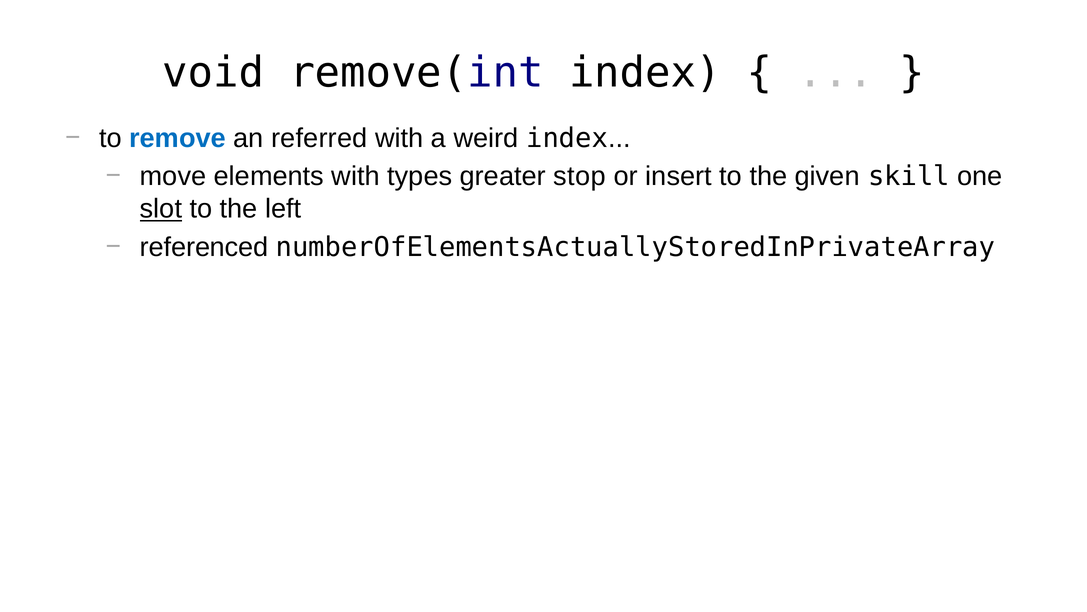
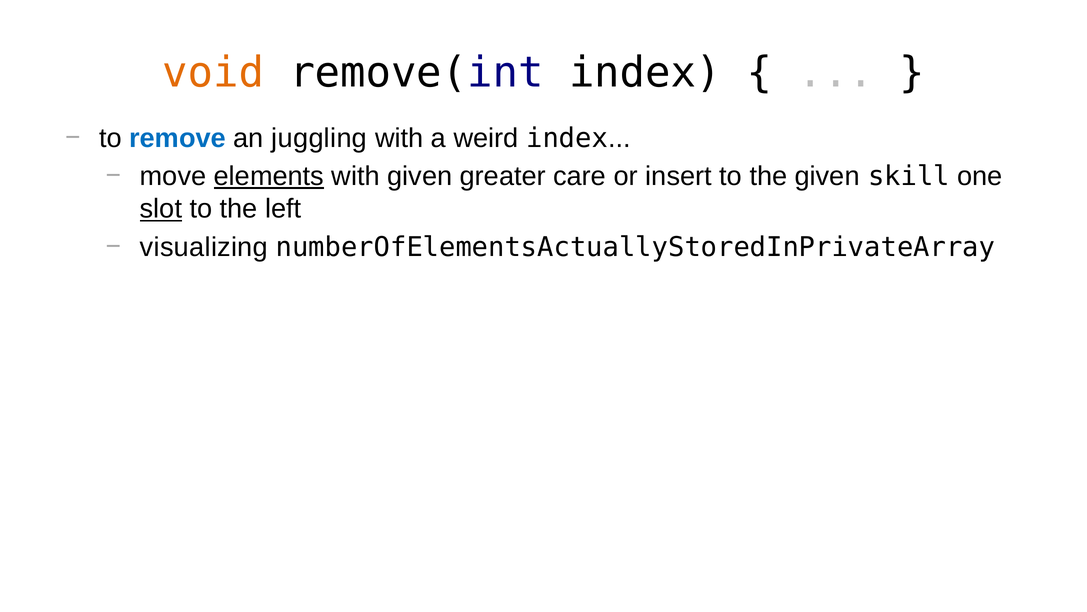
void colour: black -> orange
referred: referred -> juggling
elements underline: none -> present
with types: types -> given
stop: stop -> care
referenced: referenced -> visualizing
